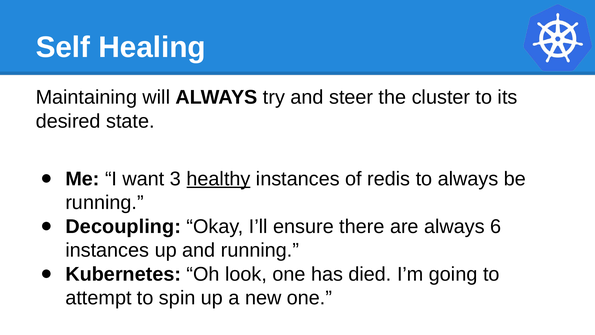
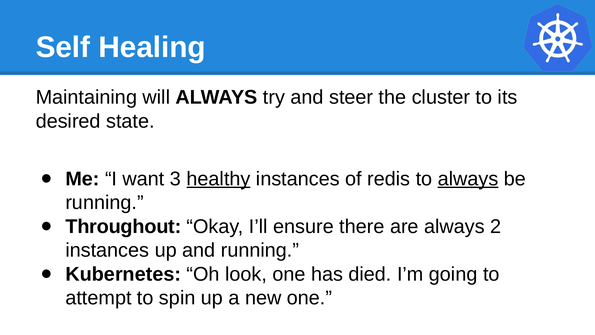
always at (468, 179) underline: none -> present
Decoupling: Decoupling -> Throughout
6: 6 -> 2
